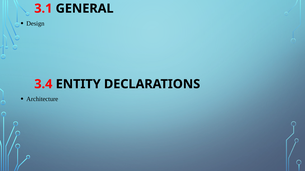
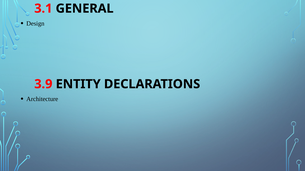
3.4: 3.4 -> 3.9
